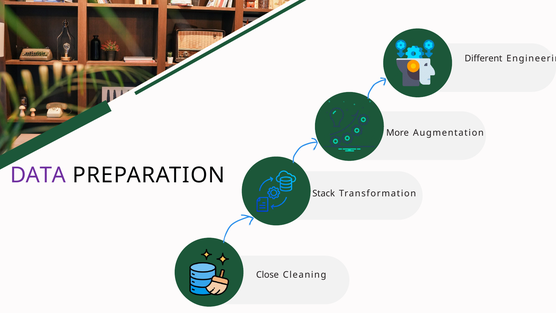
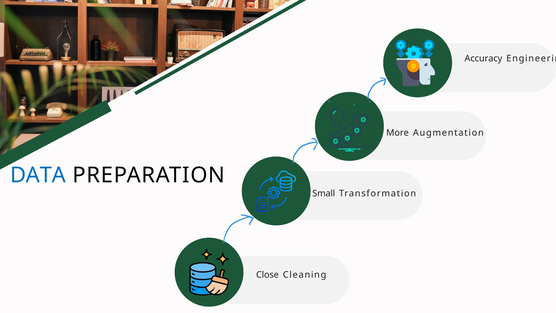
Different: Different -> Accuracy
DATA colour: purple -> blue
Stack: Stack -> Small
